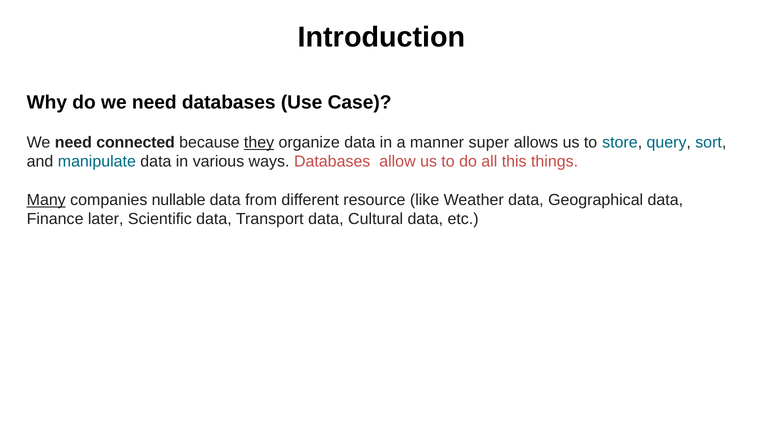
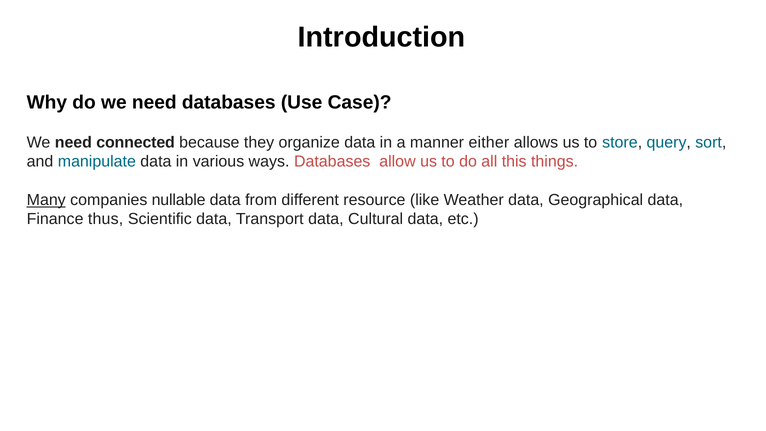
they underline: present -> none
super: super -> either
later: later -> thus
